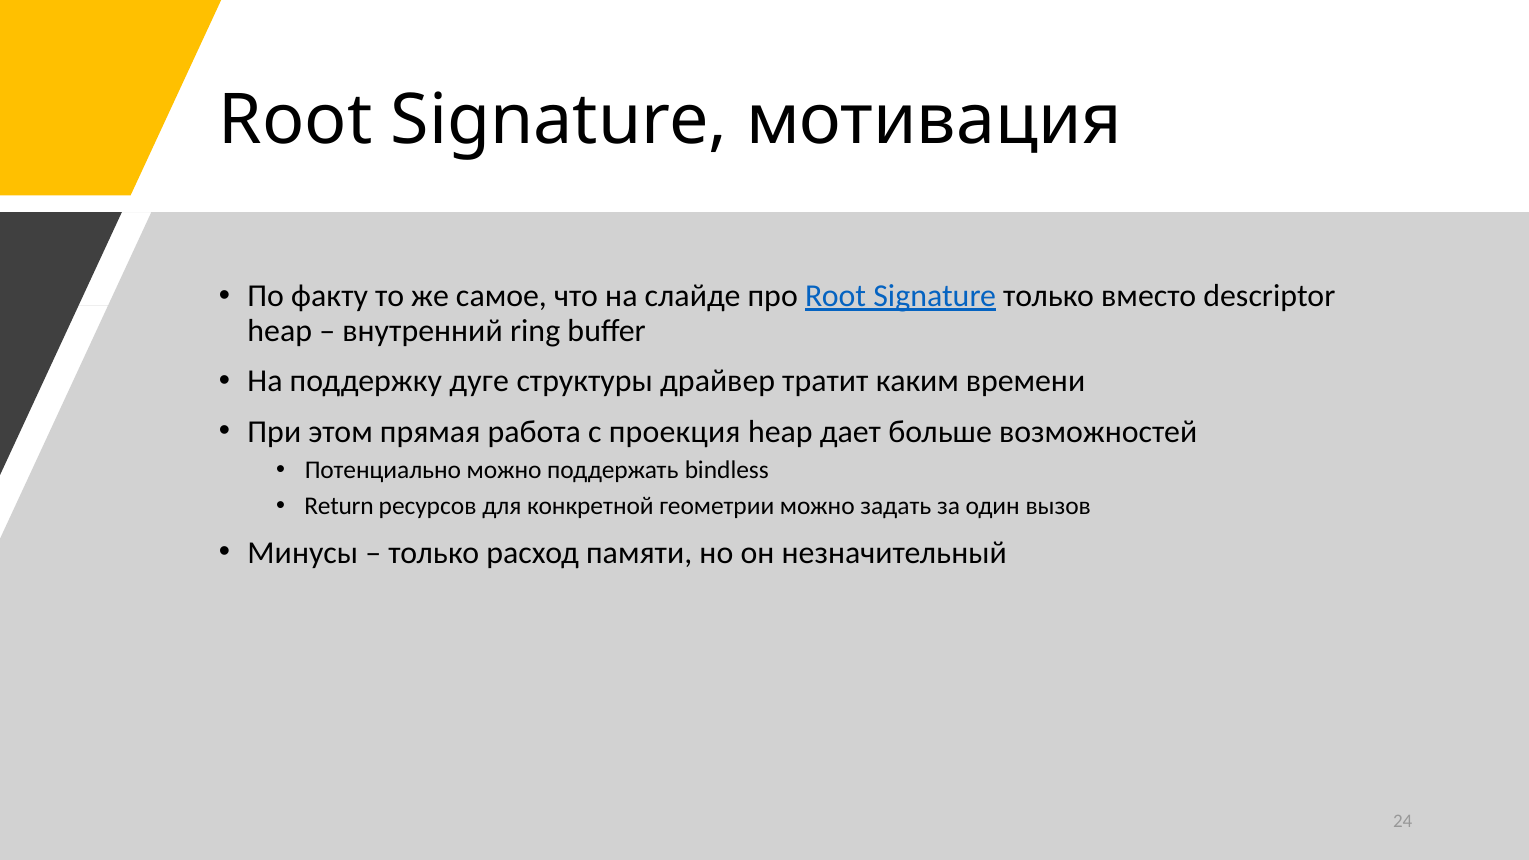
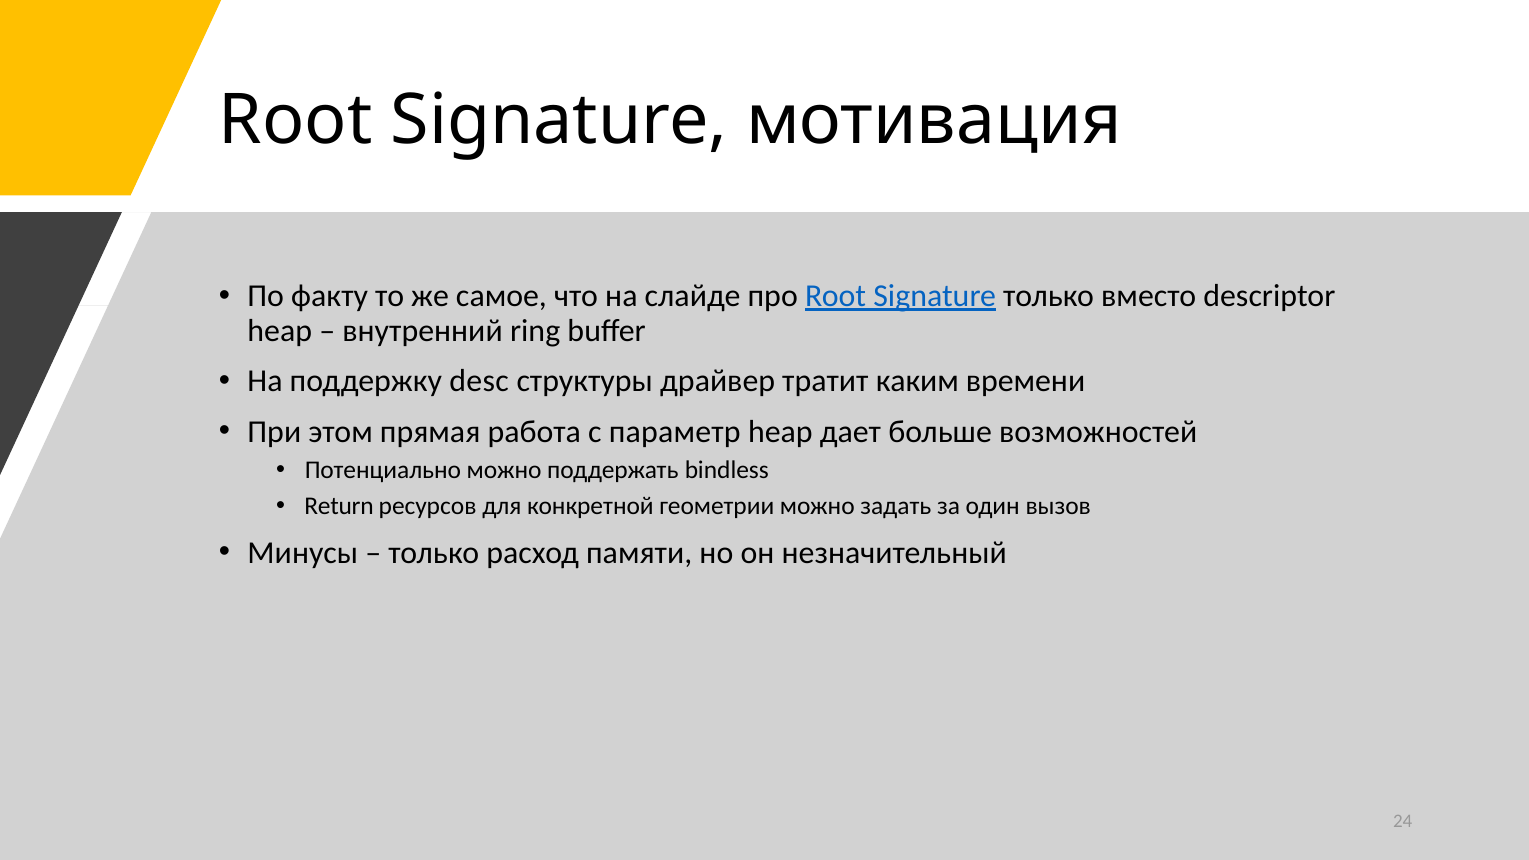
дуге: дуге -> desc
проекция: проекция -> параметр
